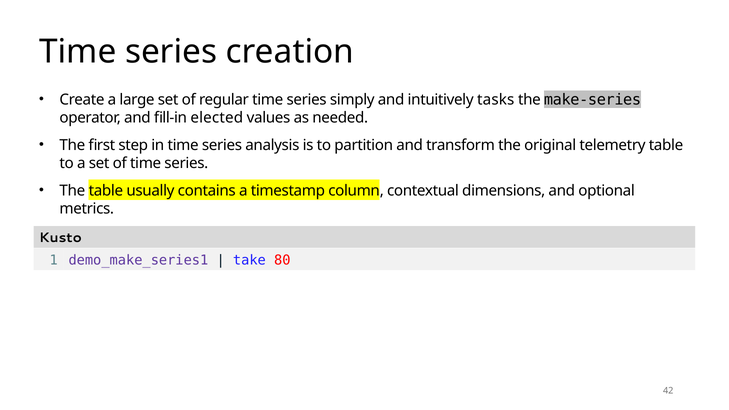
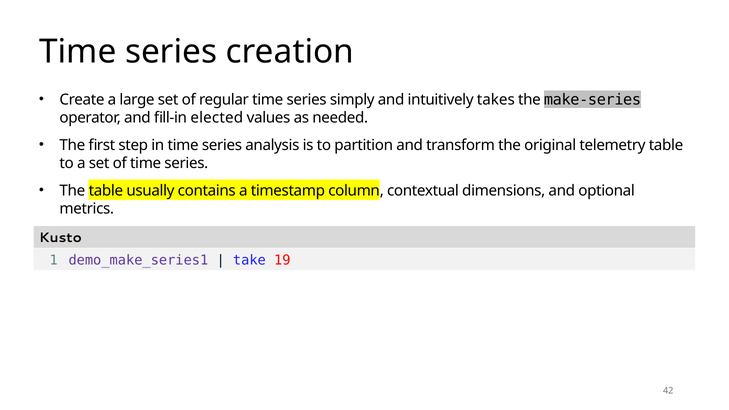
tasks: tasks -> takes
80: 80 -> 19
